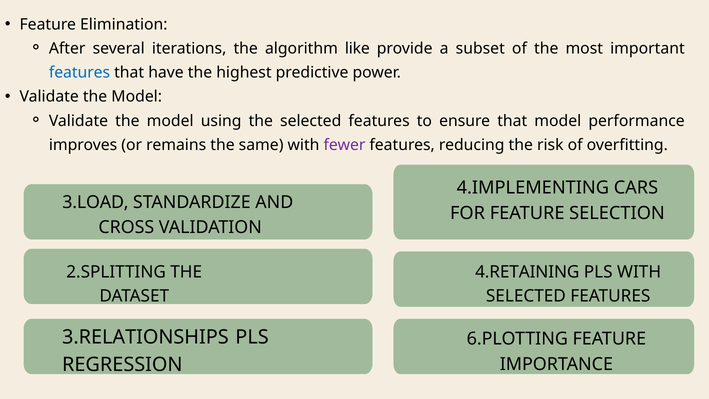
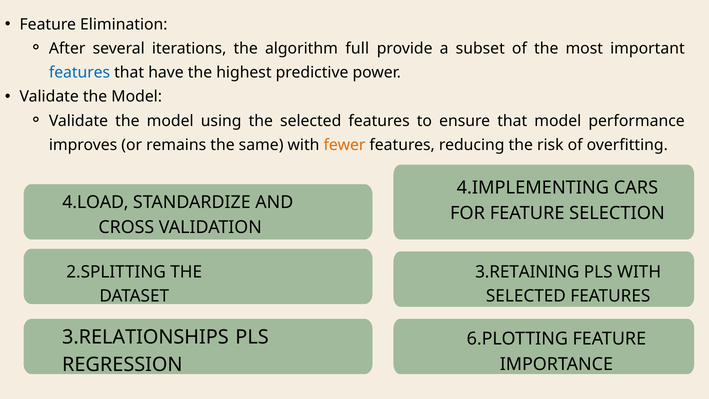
like: like -> full
fewer colour: purple -> orange
3.LOAD: 3.LOAD -> 4.LOAD
4.RETAINING: 4.RETAINING -> 3.RETAINING
